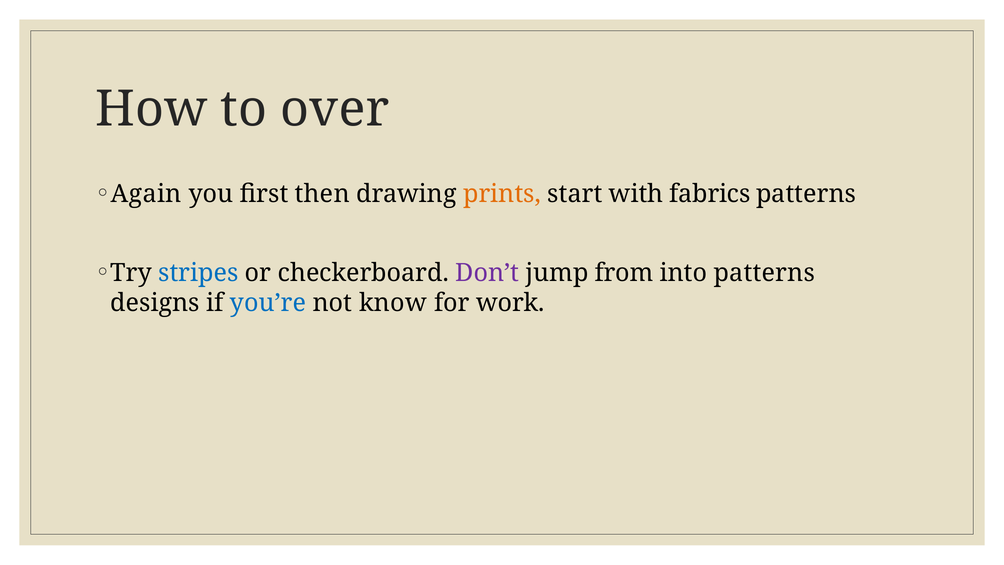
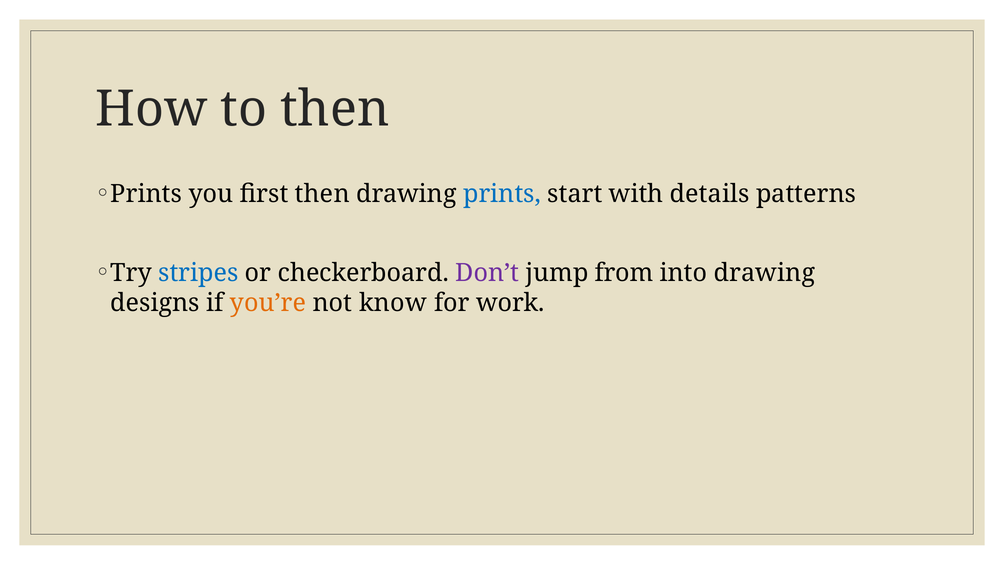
to over: over -> then
Again at (146, 194): Again -> Prints
prints at (502, 194) colour: orange -> blue
fabrics: fabrics -> details
into patterns: patterns -> drawing
you’re colour: blue -> orange
